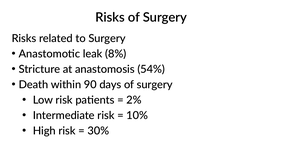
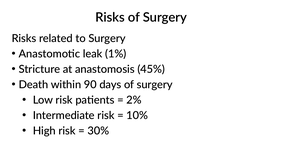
8%: 8% -> 1%
54%: 54% -> 45%
